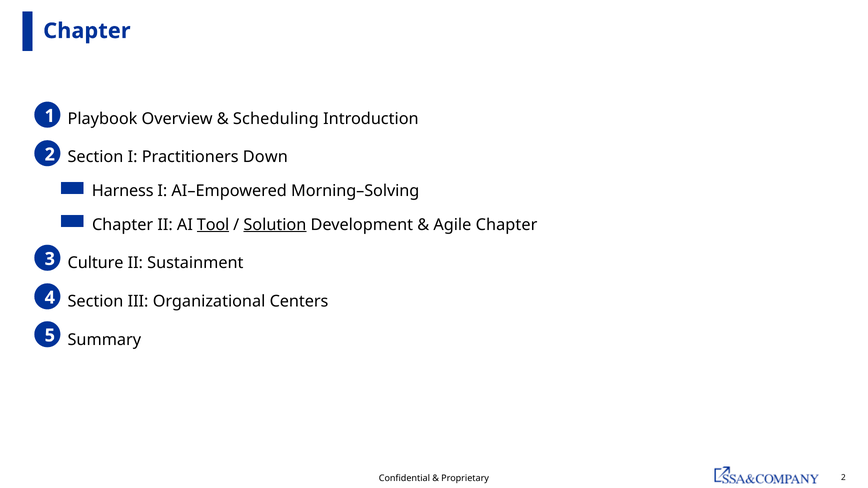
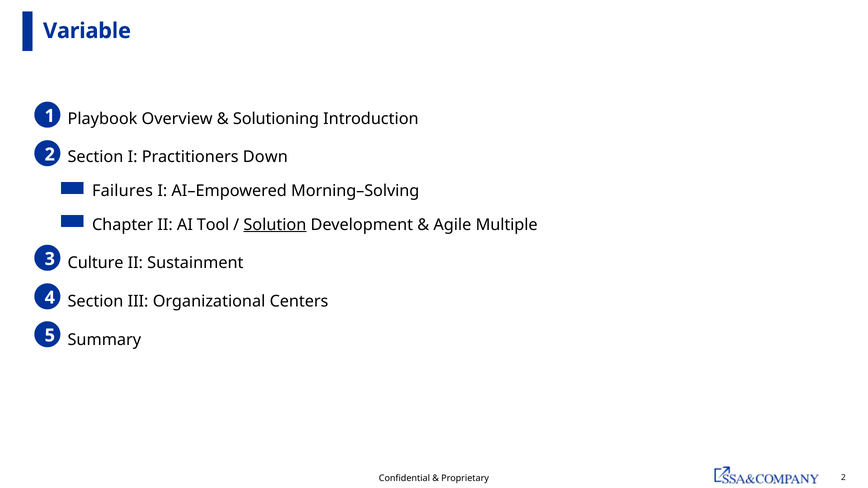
Chapter at (87, 31): Chapter -> Variable
Scheduling: Scheduling -> Solutioning
Harness: Harness -> Failures
Tool underline: present -> none
Agile Chapter: Chapter -> Multiple
